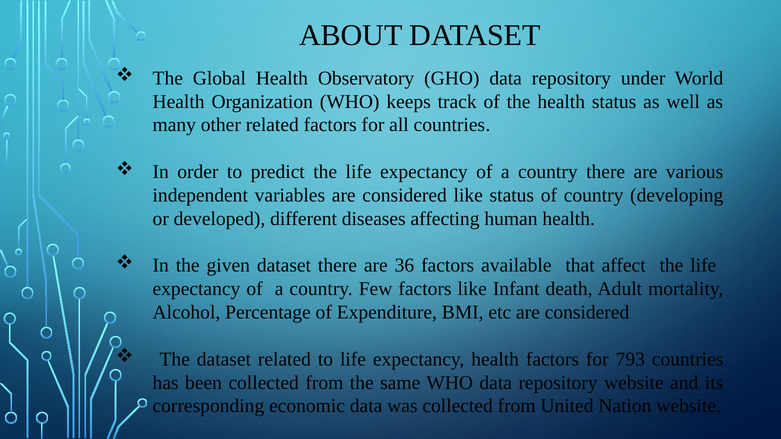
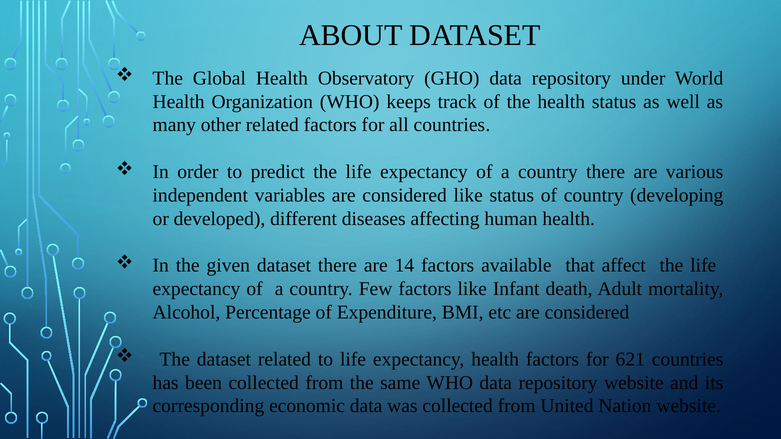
36: 36 -> 14
793: 793 -> 621
